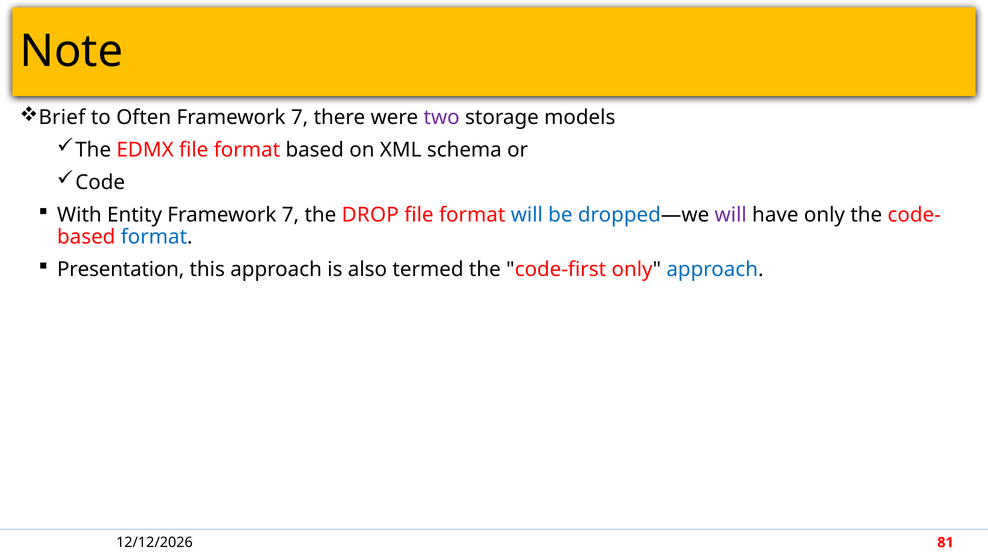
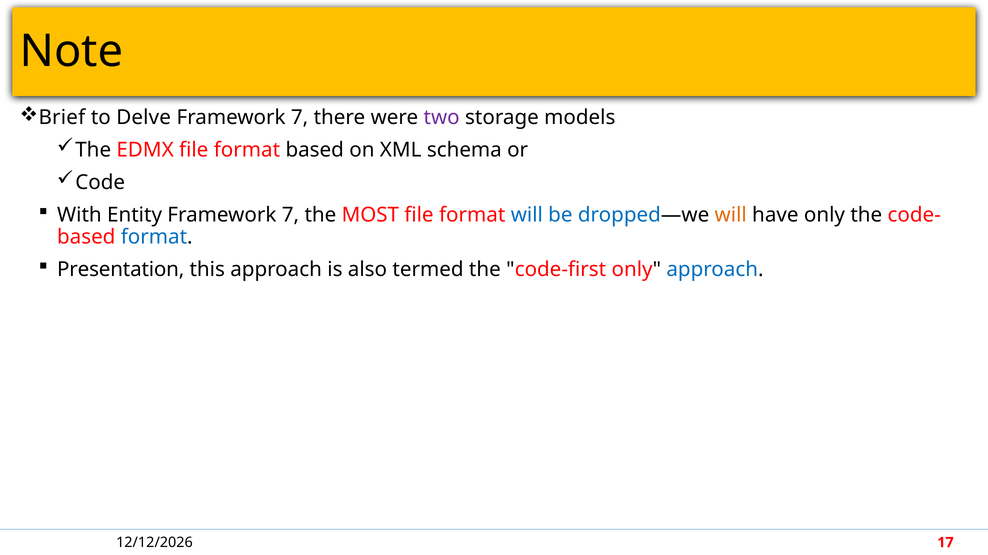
Often: Often -> Delve
DROP: DROP -> MOST
will at (731, 215) colour: purple -> orange
81: 81 -> 17
